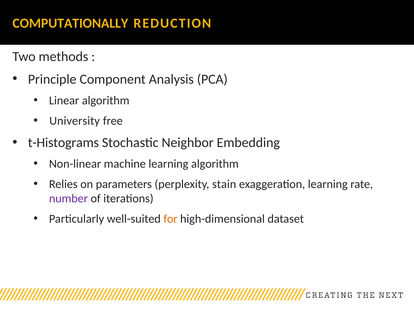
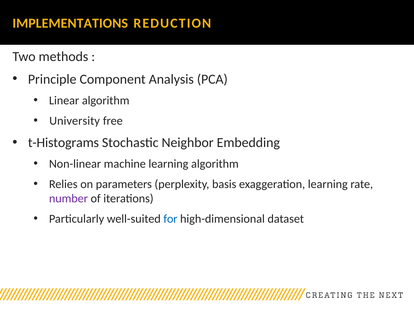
COMPUTATIONALLY: COMPUTATIONALLY -> IMPLEMENTATIONS
stain: stain -> basis
for colour: orange -> blue
